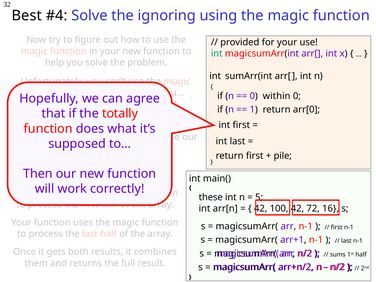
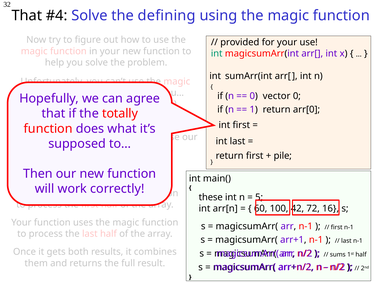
Best at (27, 16): Best -> That
ignoring: ignoring -> defining
within: within -> vector
42 at (261, 209): 42 -> 60
